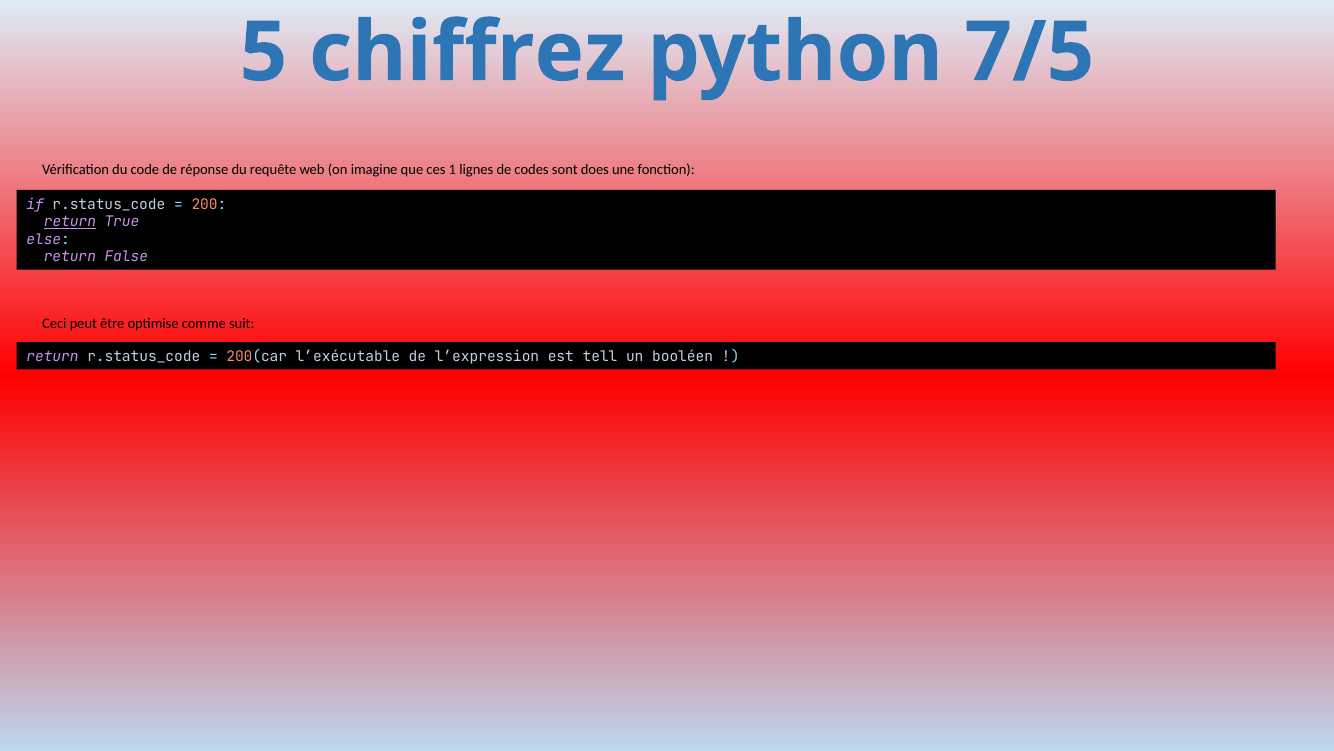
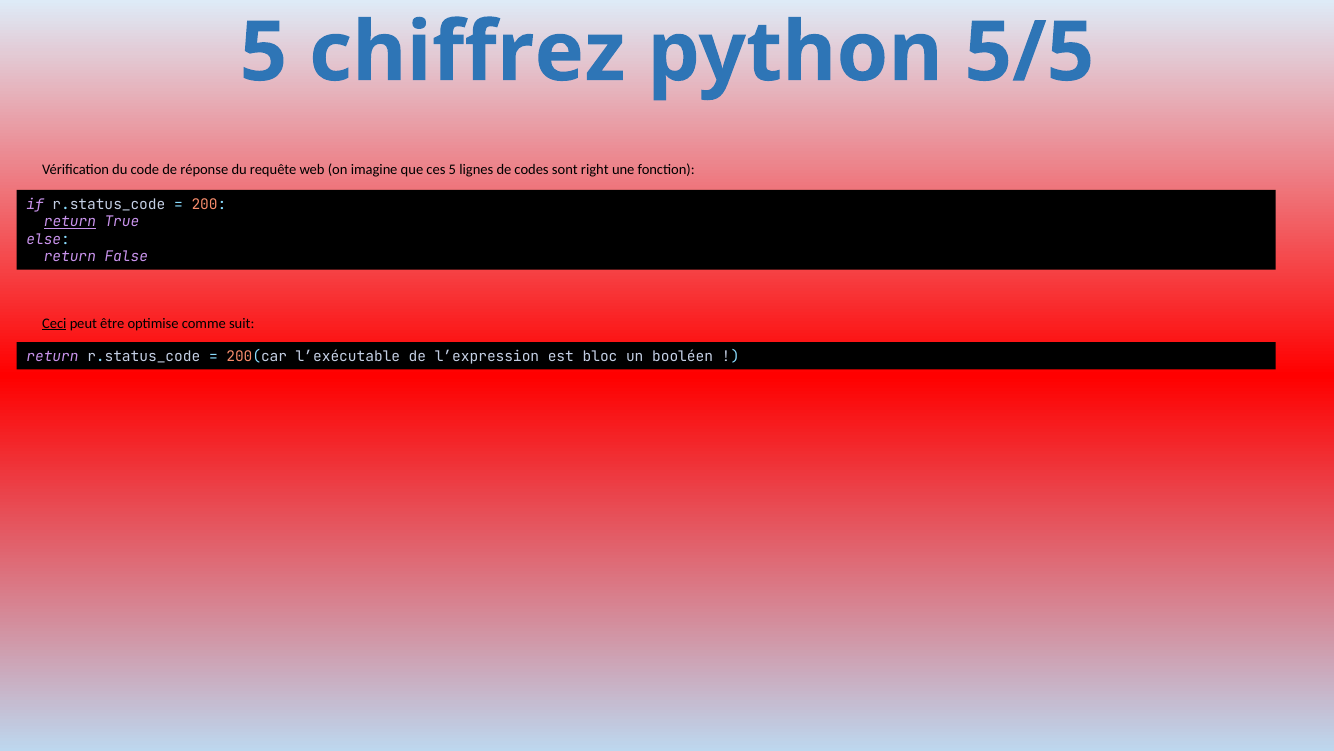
7/5: 7/5 -> 5/5
ces 1: 1 -> 5
does: does -> right
Ceci underline: none -> present
tell: tell -> bloc
